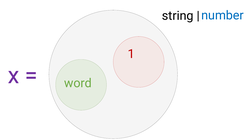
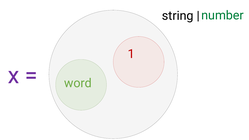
number colour: blue -> green
